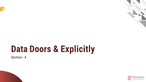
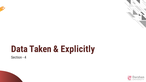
Doors: Doors -> Taken
